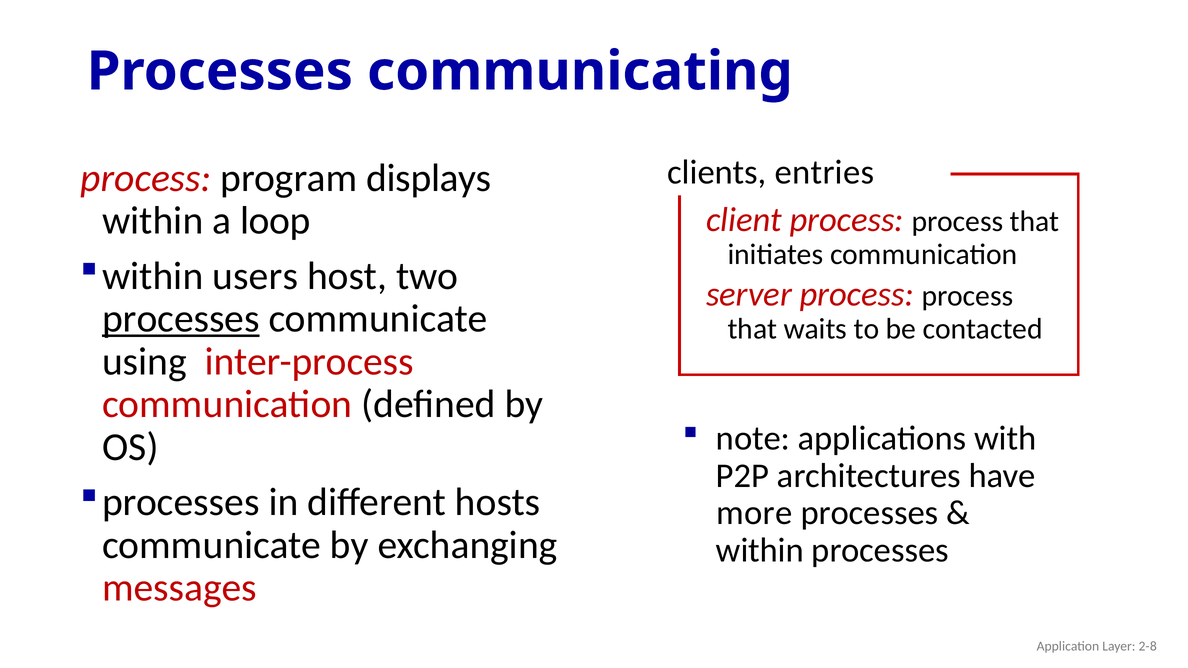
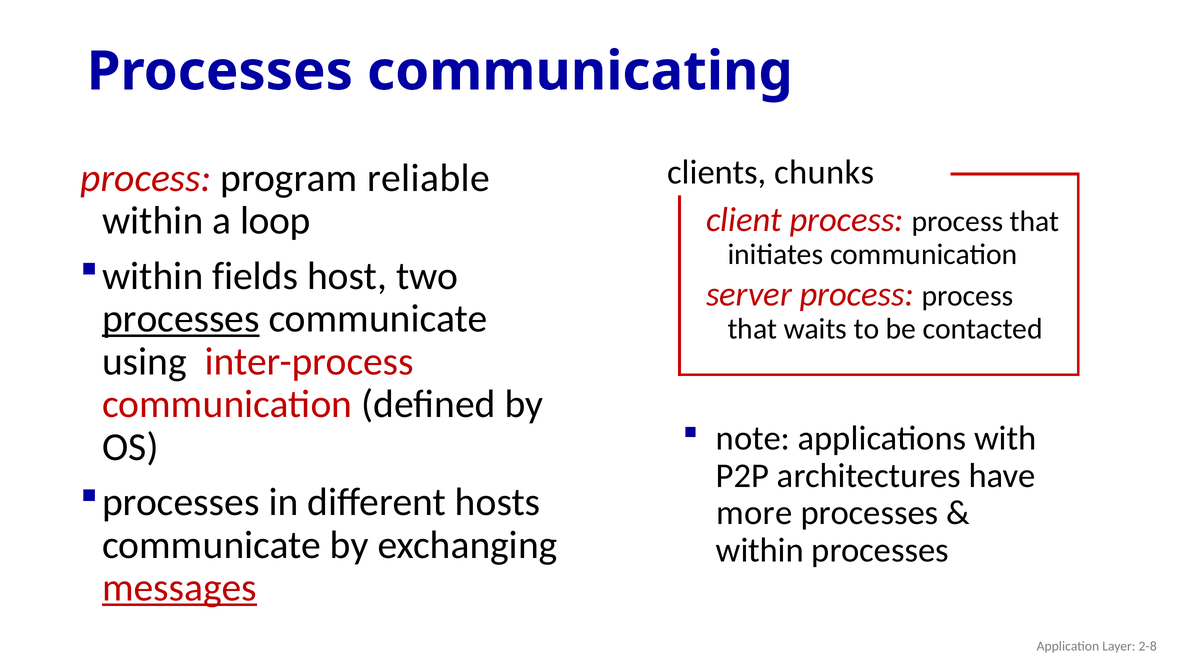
entries: entries -> chunks
displays: displays -> reliable
users: users -> fields
messages underline: none -> present
